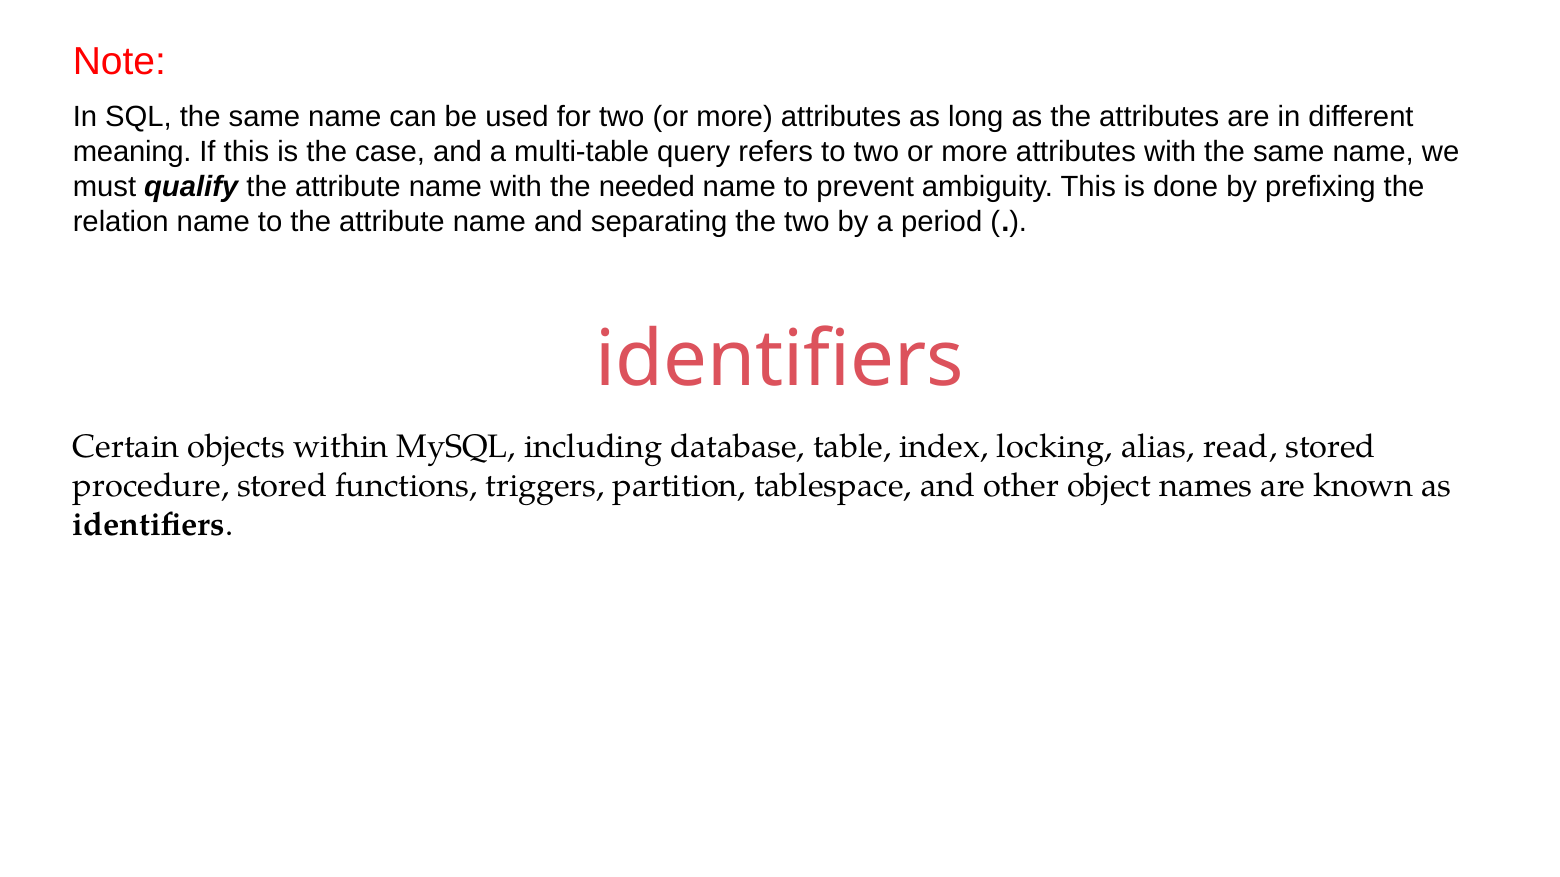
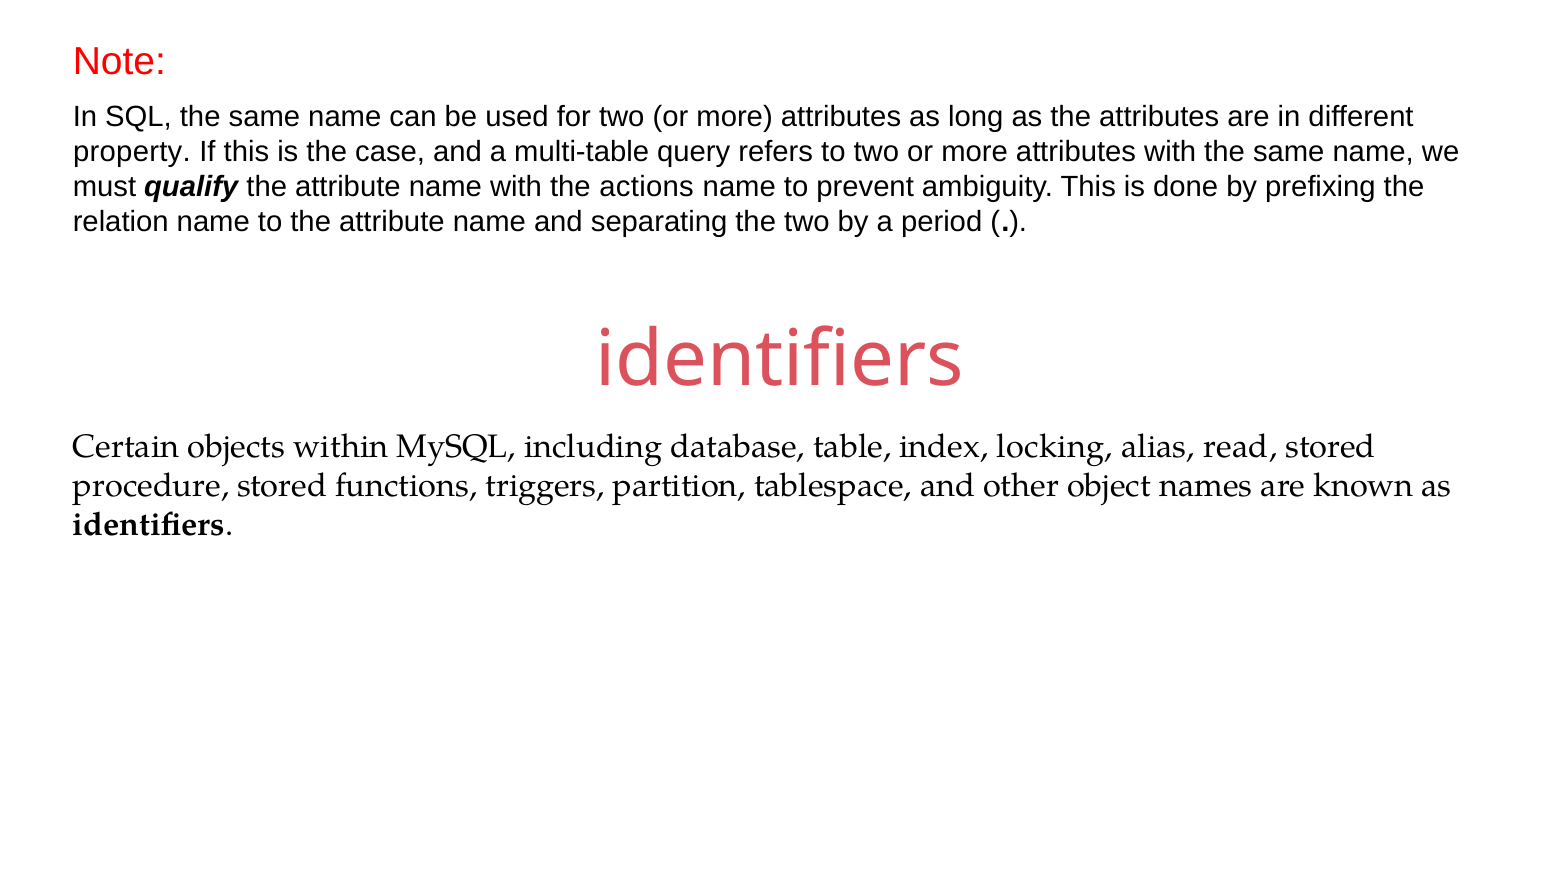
meaning: meaning -> property
needed: needed -> actions
